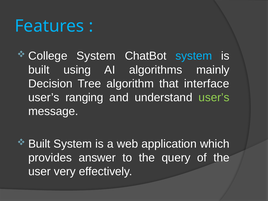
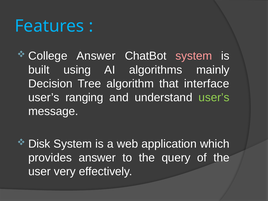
College System: System -> Answer
system at (194, 56) colour: light blue -> pink
Built at (39, 144): Built -> Disk
